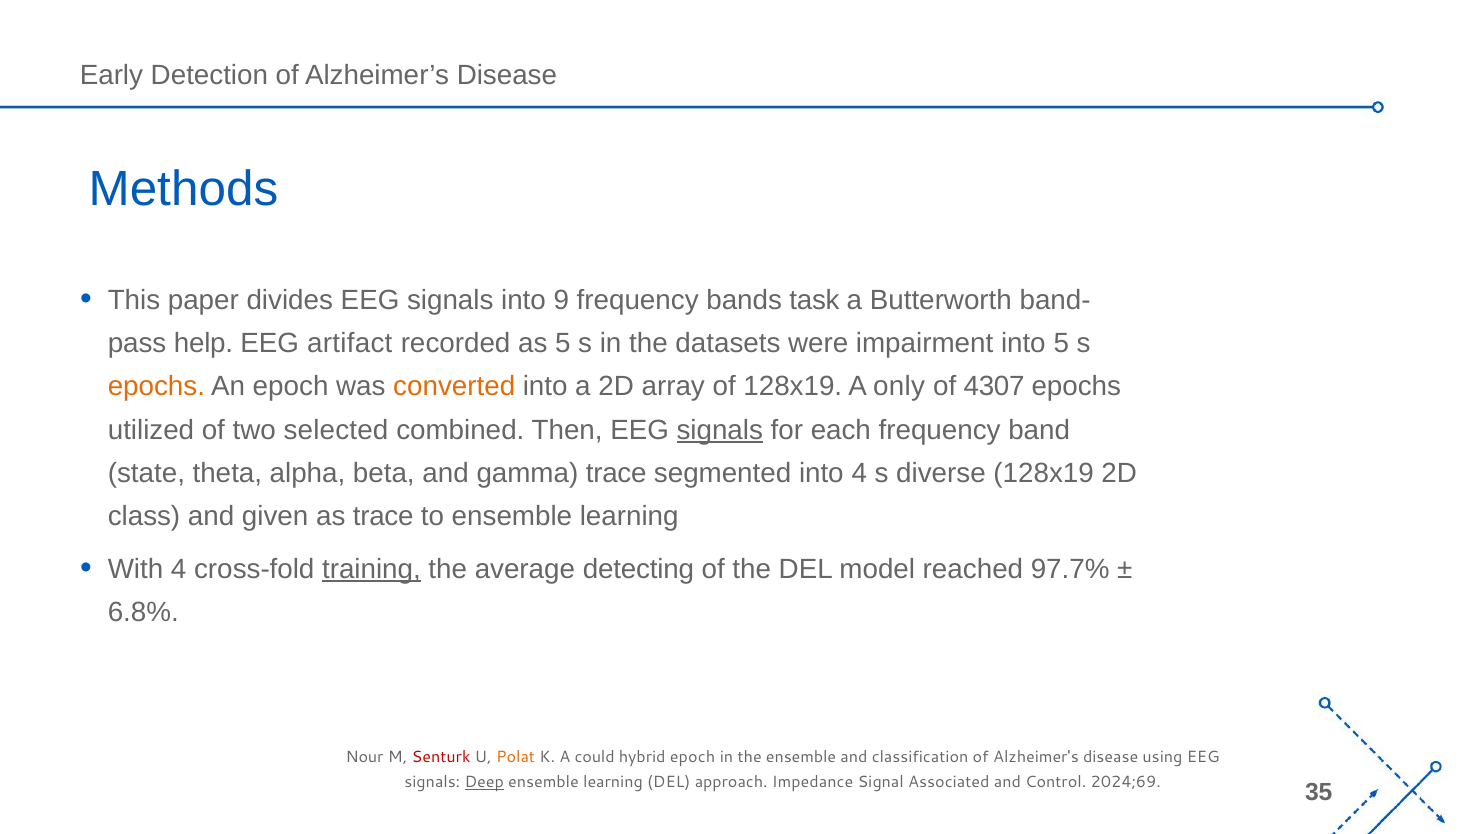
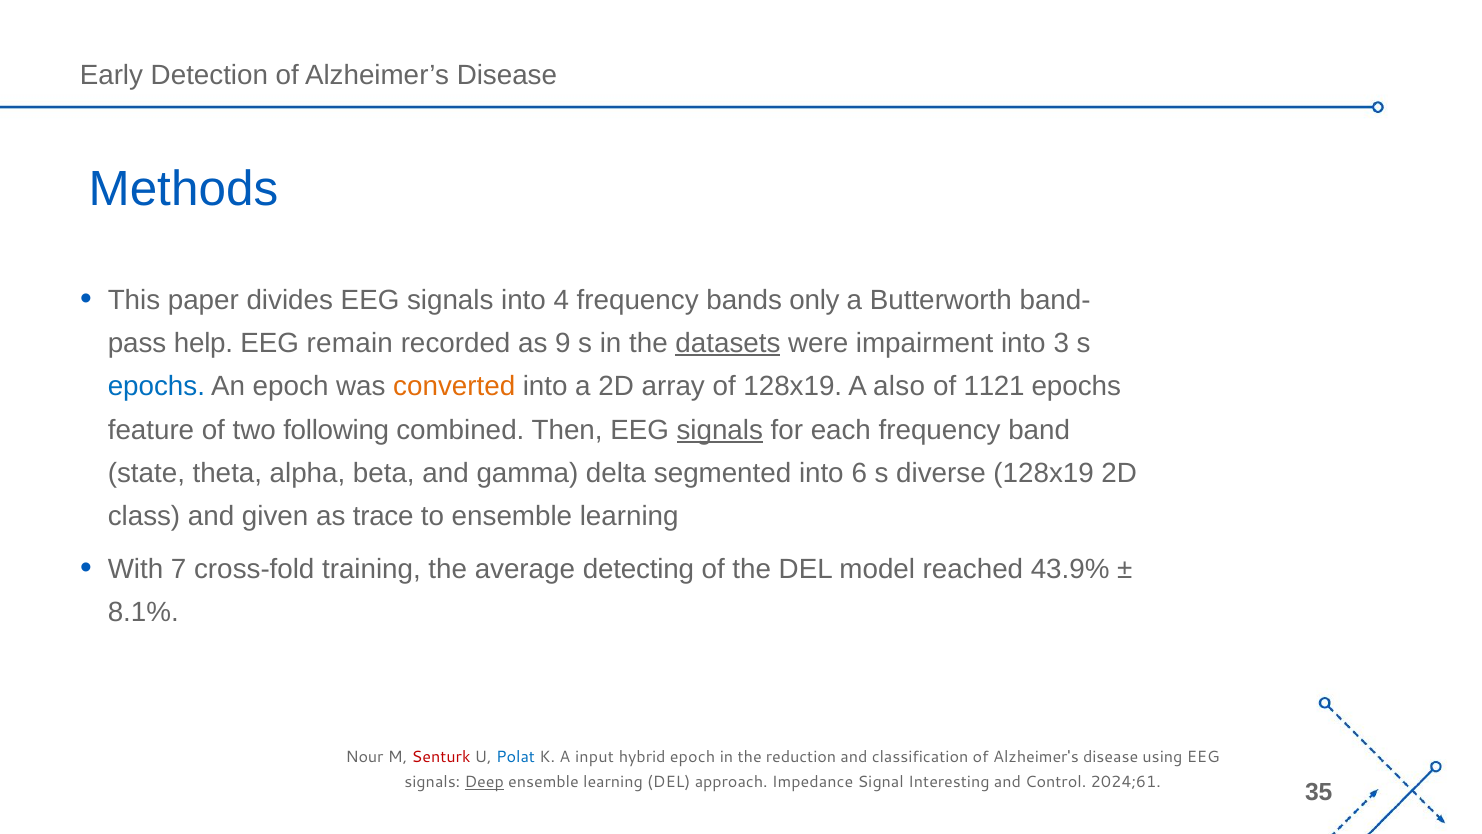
9: 9 -> 4
task: task -> only
artifact: artifact -> remain
as 5: 5 -> 9
datasets underline: none -> present
into 5: 5 -> 3
epochs at (156, 387) colour: orange -> blue
only: only -> also
4307: 4307 -> 1121
utilized: utilized -> feature
selected: selected -> following
gamma trace: trace -> delta
into 4: 4 -> 6
With 4: 4 -> 7
training underline: present -> none
97.7%: 97.7% -> 43.9%
6.8%: 6.8% -> 8.1%
Polat colour: orange -> blue
could: could -> input
the ensemble: ensemble -> reduction
Associated: Associated -> Interesting
2024;69: 2024;69 -> 2024;61
